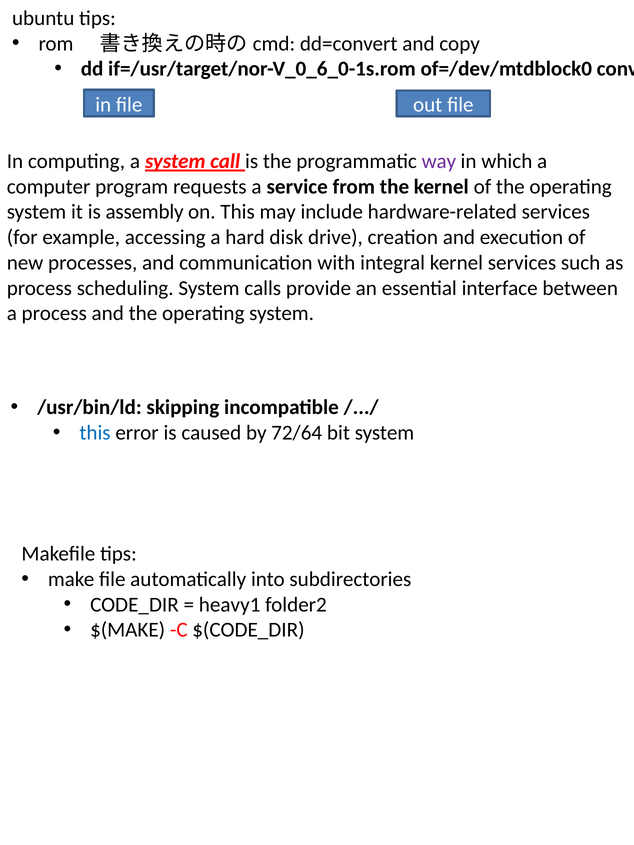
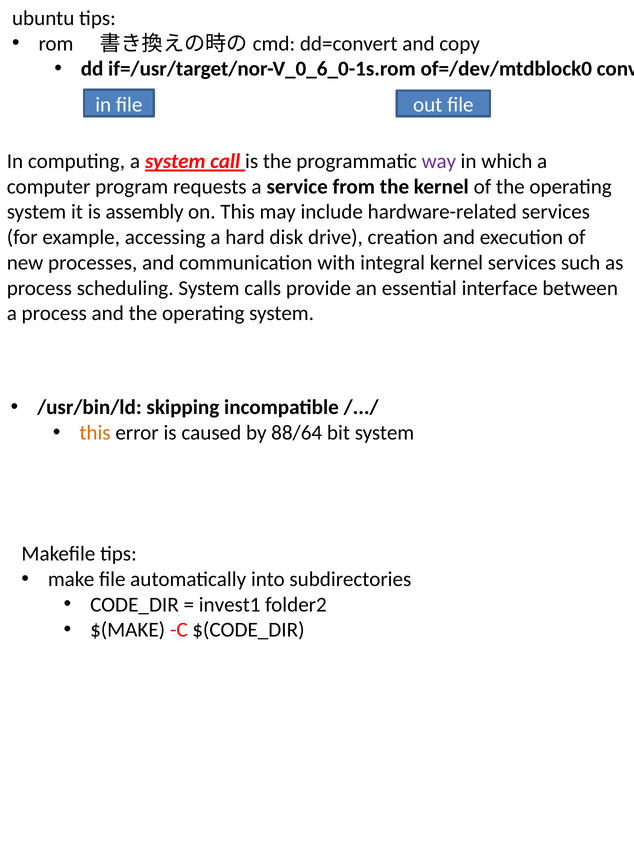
this at (95, 433) colour: blue -> orange
72/64: 72/64 -> 88/64
heavy1: heavy1 -> invest1
